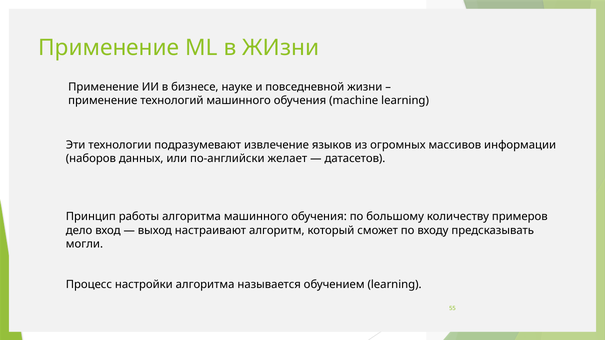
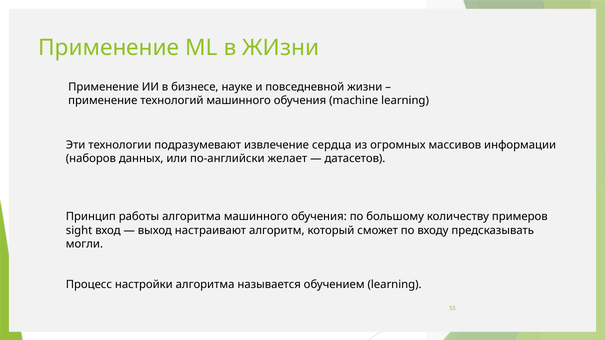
языков: языков -> сердца
дело: дело -> sight
